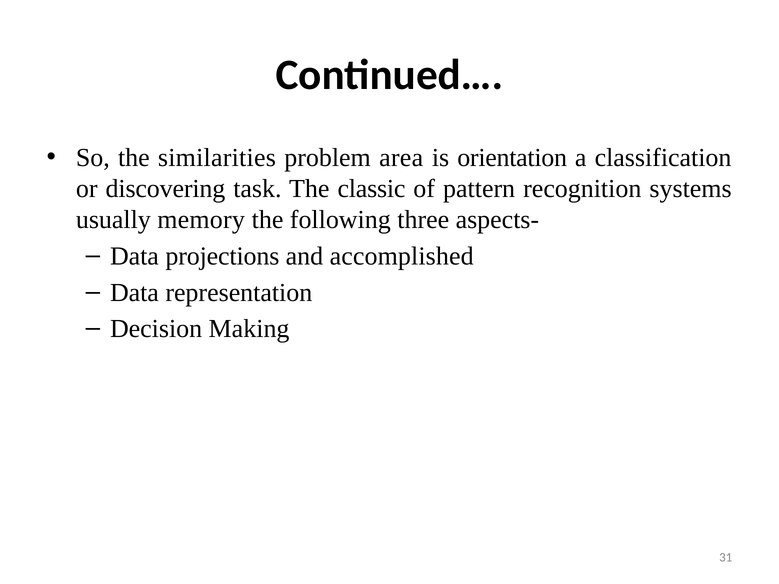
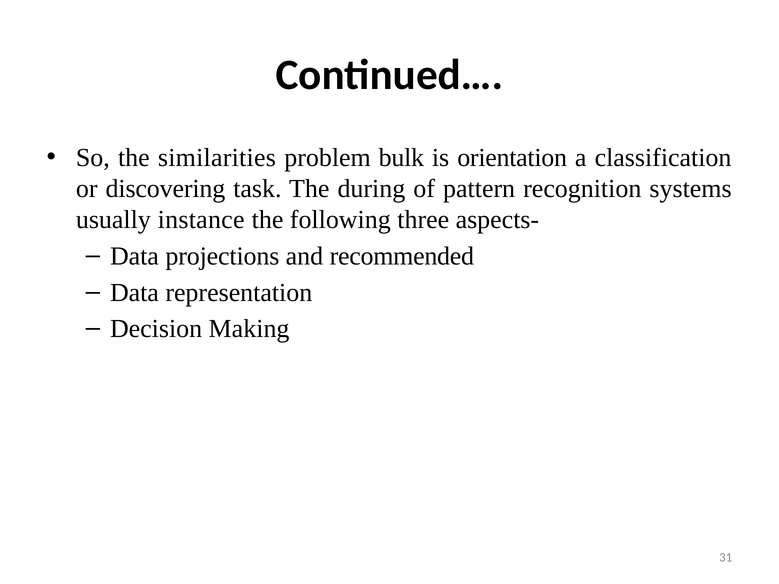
area: area -> bulk
classic: classic -> during
memory: memory -> instance
accomplished: accomplished -> recommended
